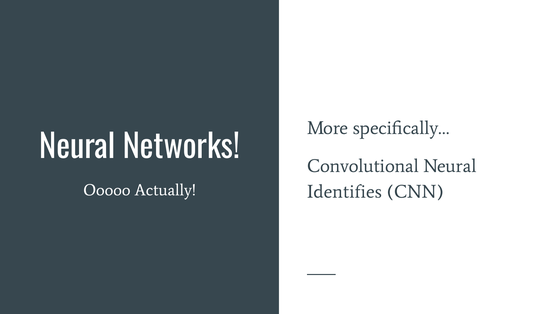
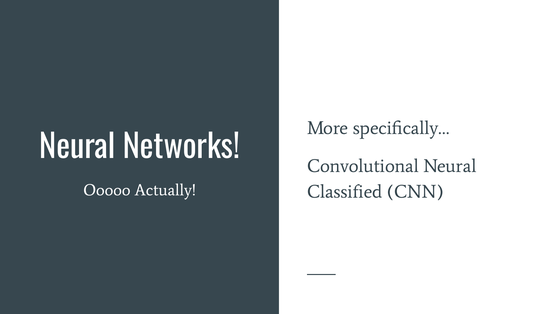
Identifies: Identifies -> Classified
